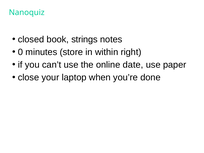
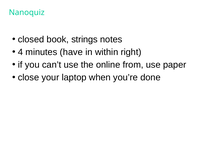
0: 0 -> 4
store: store -> have
date: date -> from
